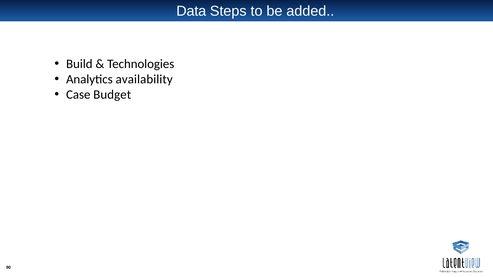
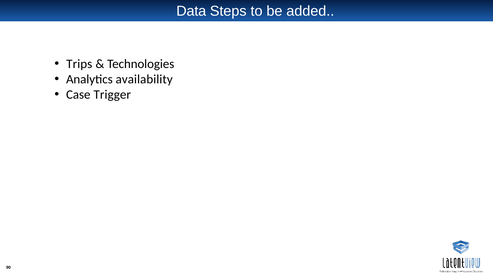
Build: Build -> Trips
Budget: Budget -> Trigger
